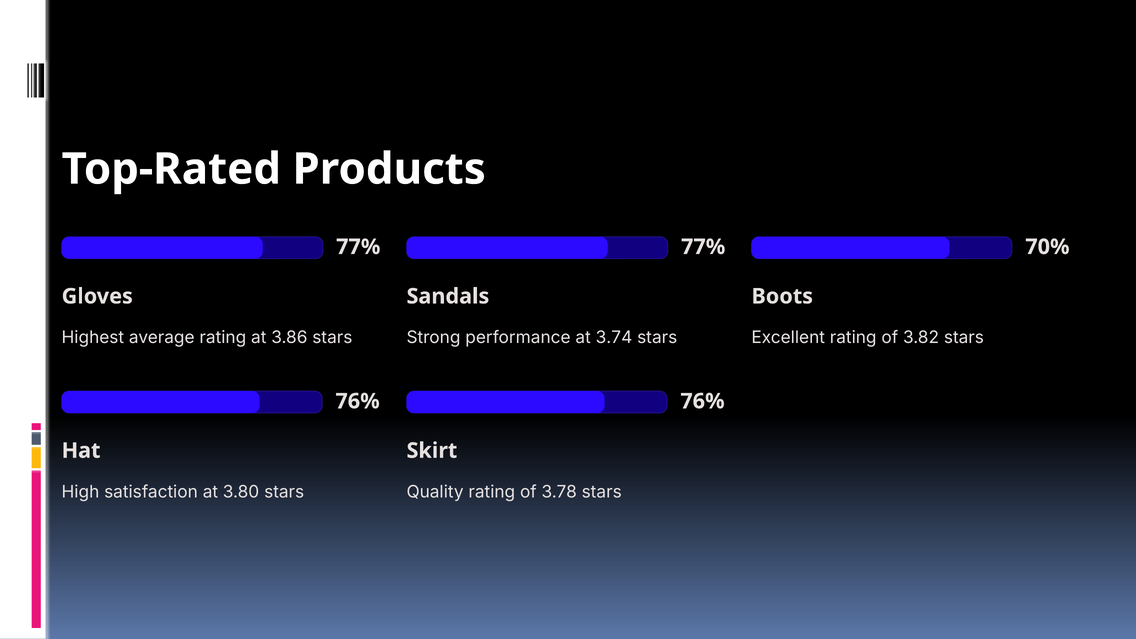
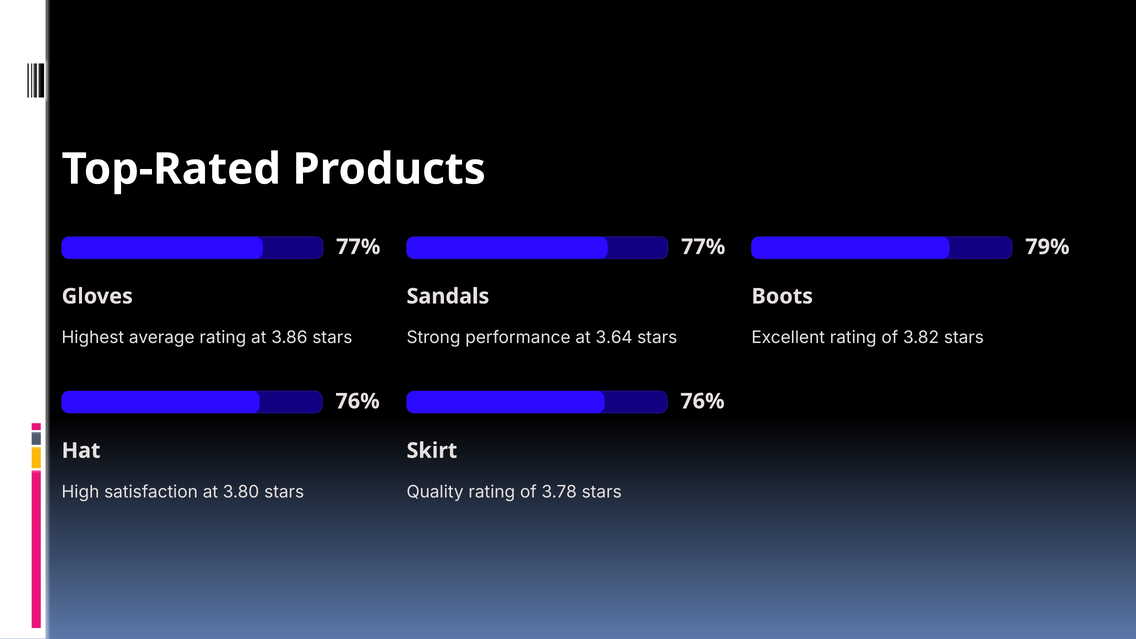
70%: 70% -> 79%
3.74: 3.74 -> 3.64
